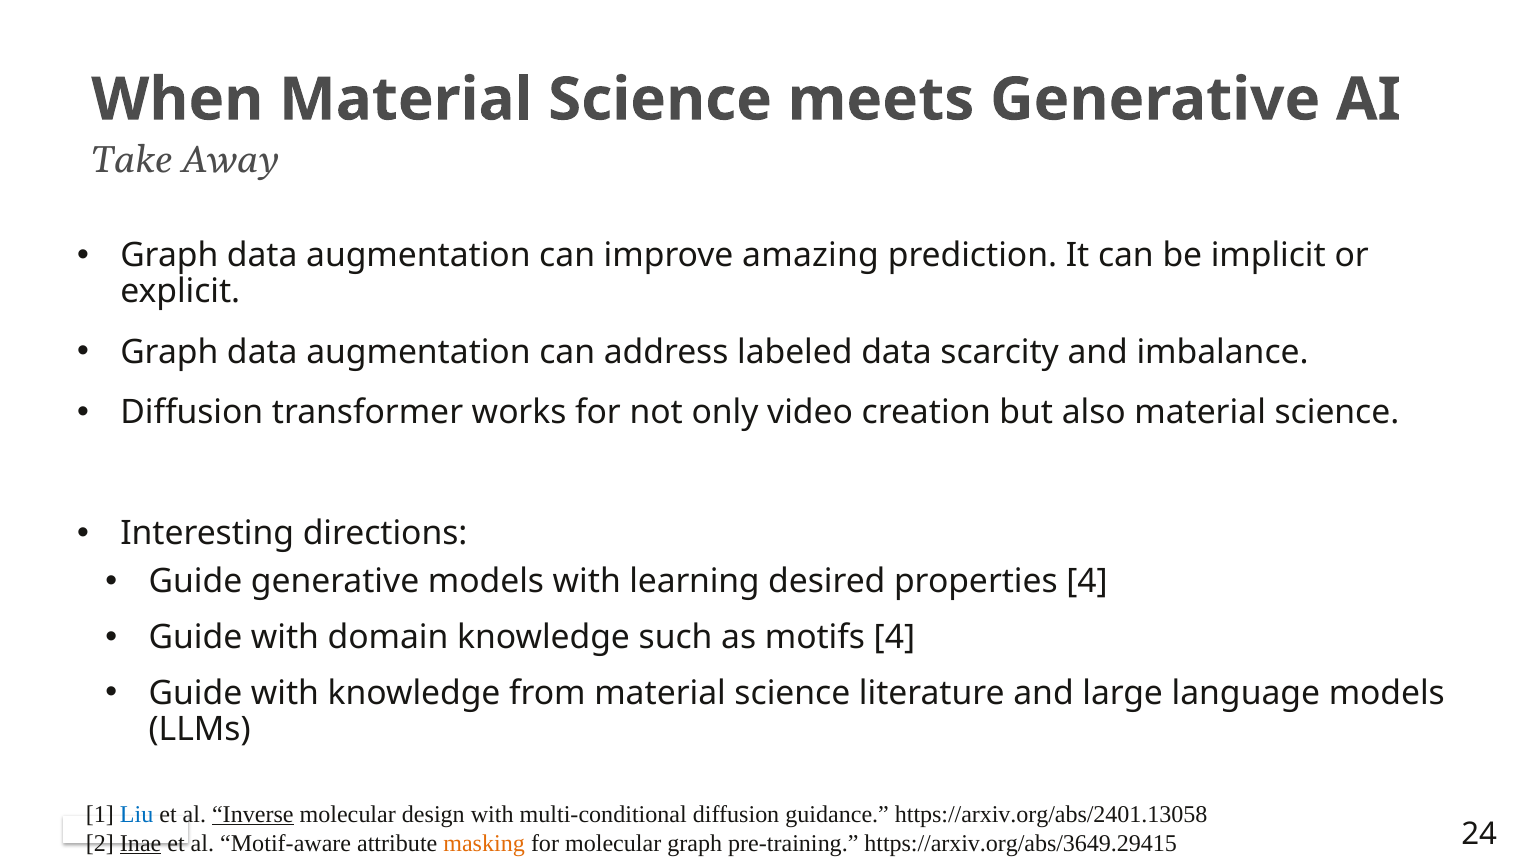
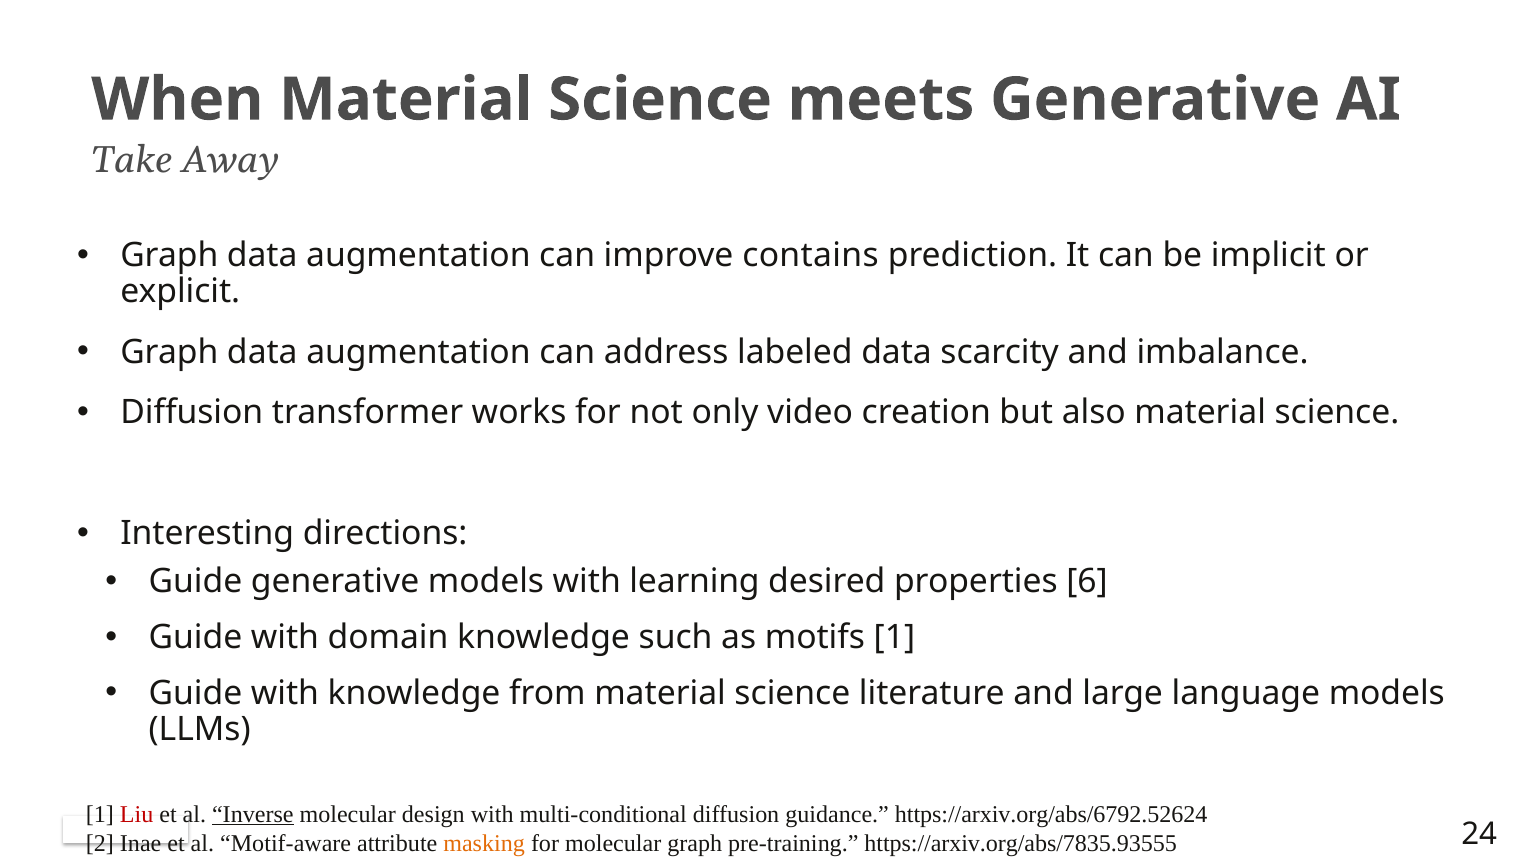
amazing: amazing -> contains
properties 4: 4 -> 6
motifs 4: 4 -> 1
Liu colour: blue -> red
https://arxiv.org/abs/2401.13058: https://arxiv.org/abs/2401.13058 -> https://arxiv.org/abs/6792.52624
Inae underline: present -> none
https://arxiv.org/abs/3649.29415: https://arxiv.org/abs/3649.29415 -> https://arxiv.org/abs/7835.93555
